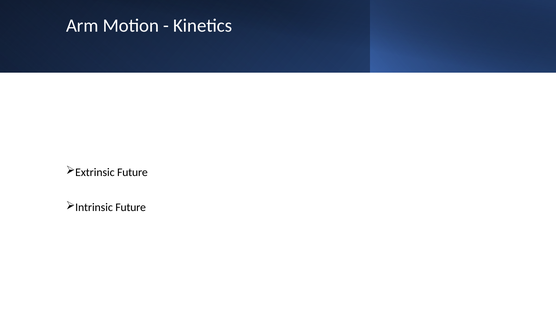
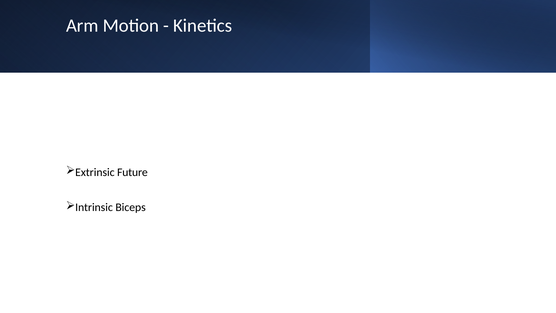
Intrinsic Future: Future -> Biceps
